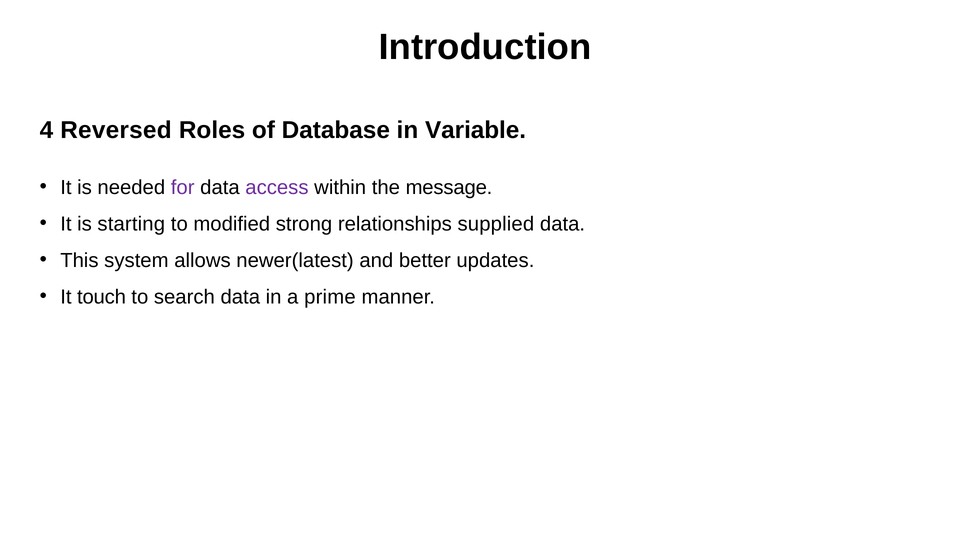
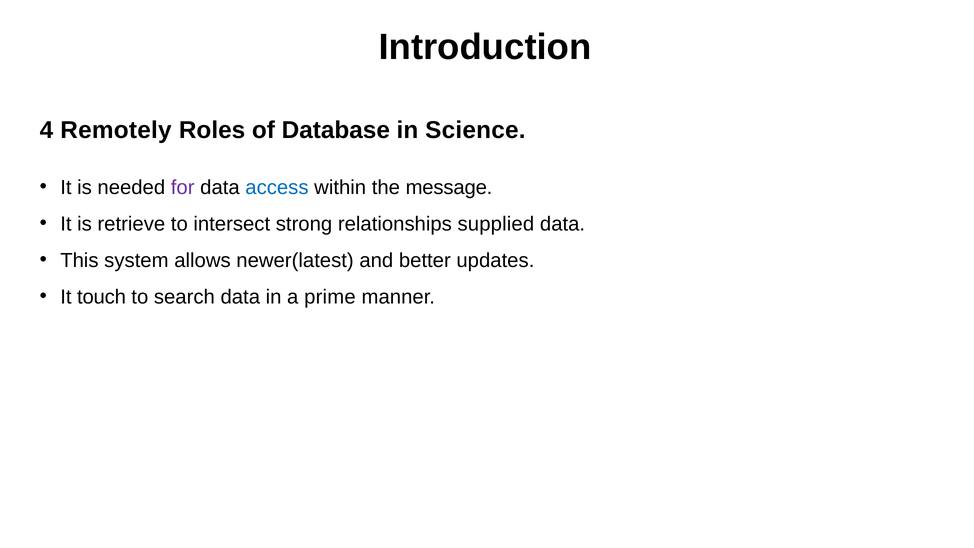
Reversed: Reversed -> Remotely
Variable: Variable -> Science
access colour: purple -> blue
starting: starting -> retrieve
modified: modified -> intersect
